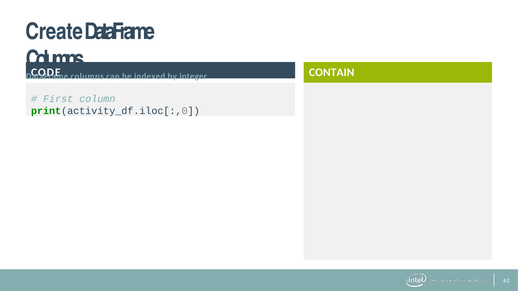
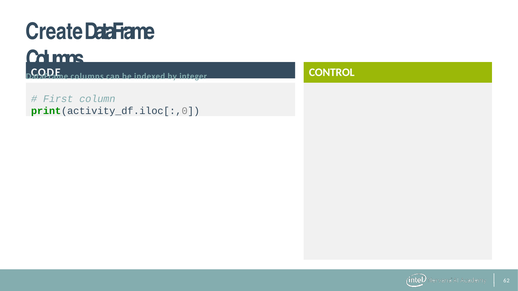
CONTAIN: CONTAIN -> CONTROL
